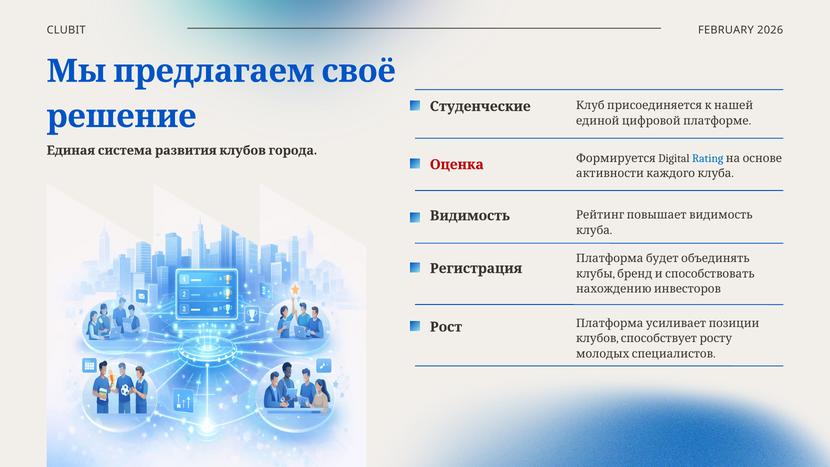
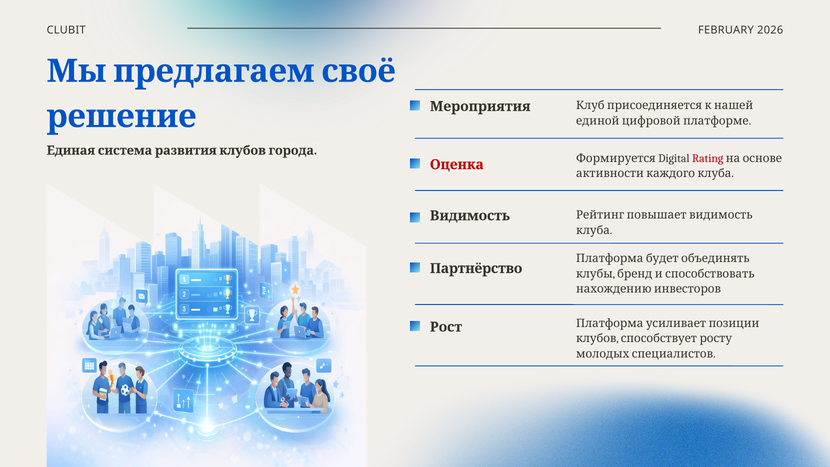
Студенческие: Студенческие -> Мероприятия
Rating colour: blue -> red
Регистрация: Регистрация -> Партнёрство
